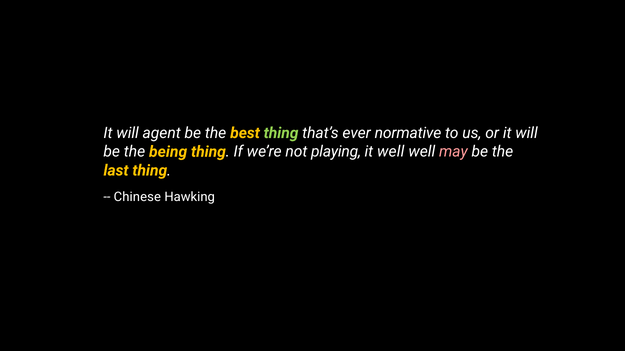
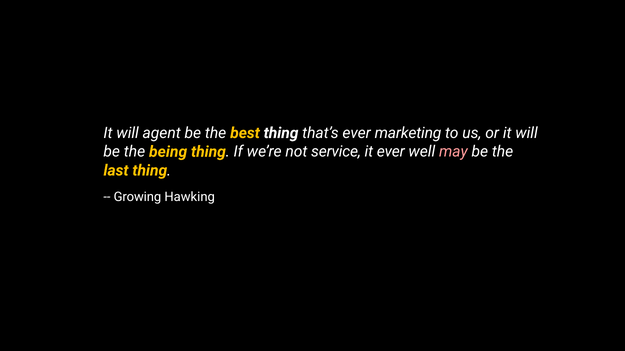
thing at (281, 133) colour: light green -> white
normative: normative -> marketing
playing: playing -> service
it well: well -> ever
Chinese: Chinese -> Growing
